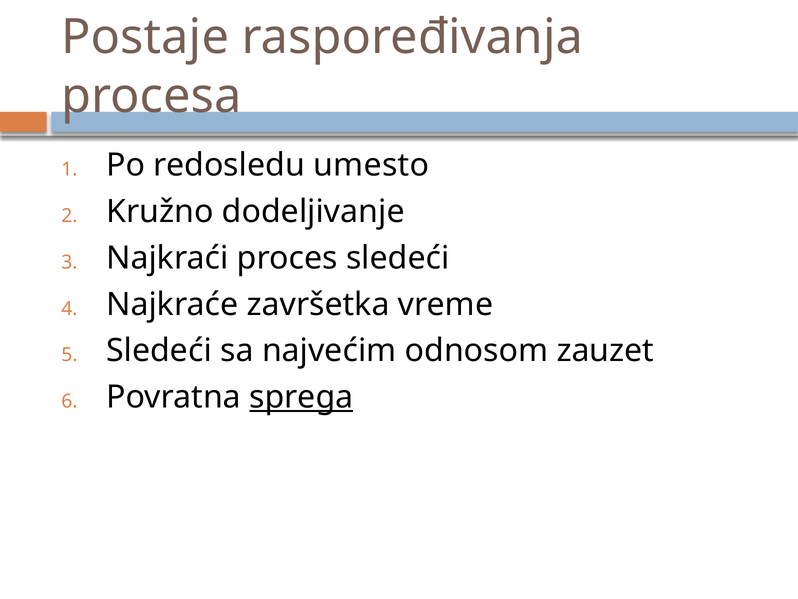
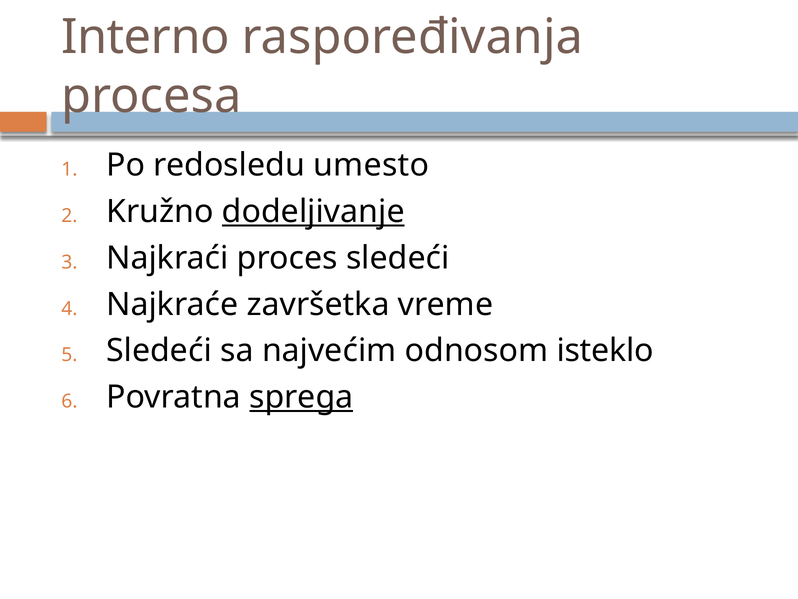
Postaje: Postaje -> Interno
dodeljivanje underline: none -> present
zauzet: zauzet -> isteklo
